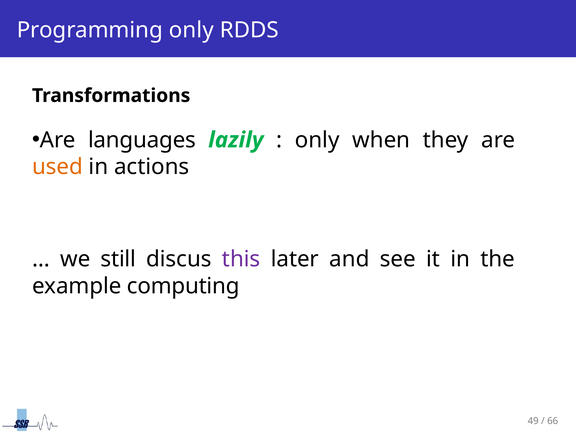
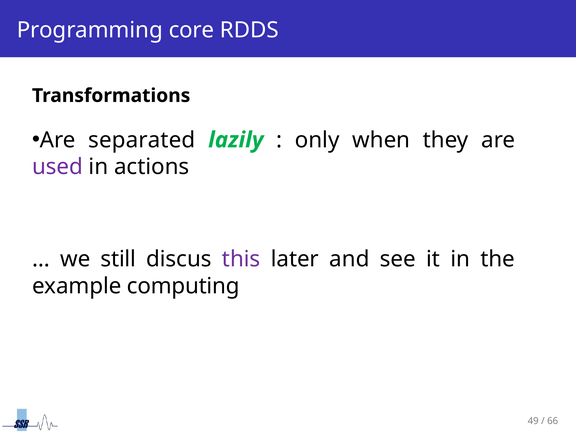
Programming only: only -> core
languages: languages -> separated
used colour: orange -> purple
